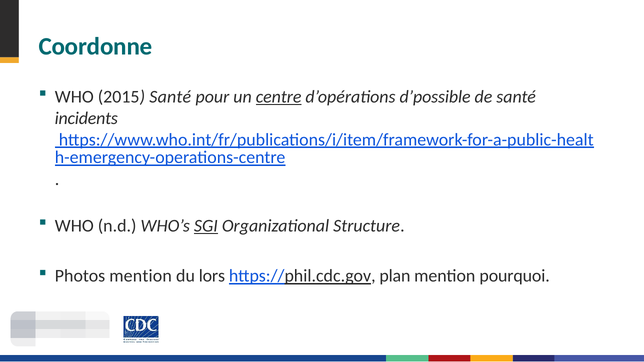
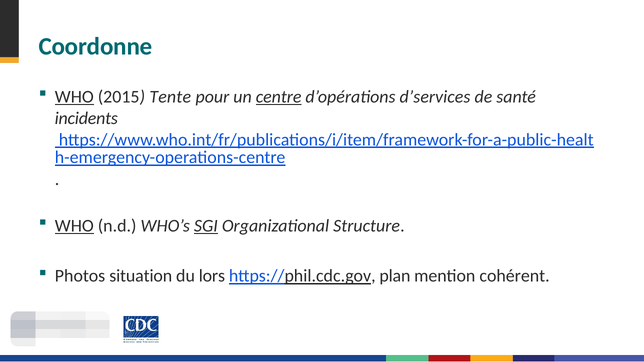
WHO at (74, 97) underline: none -> present
2015 Santé: Santé -> Tente
d’possible: d’possible -> d’services
WHO at (74, 226) underline: none -> present
Photos mention: mention -> situation
pourquoi: pourquoi -> cohérent
